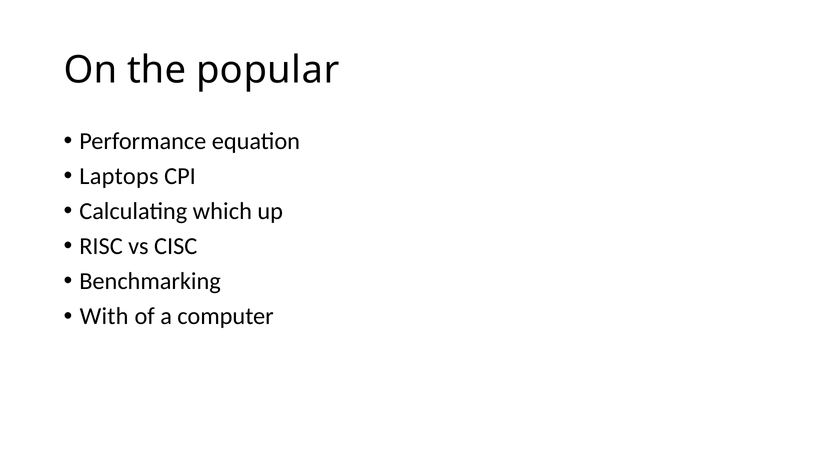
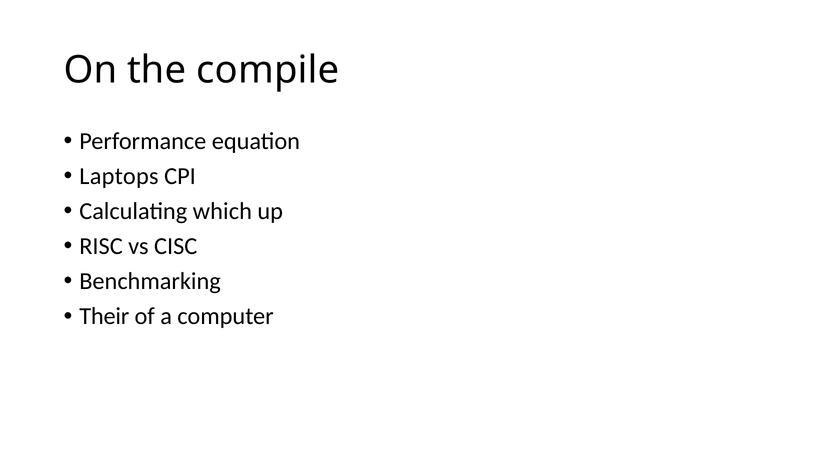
popular: popular -> compile
With: With -> Their
